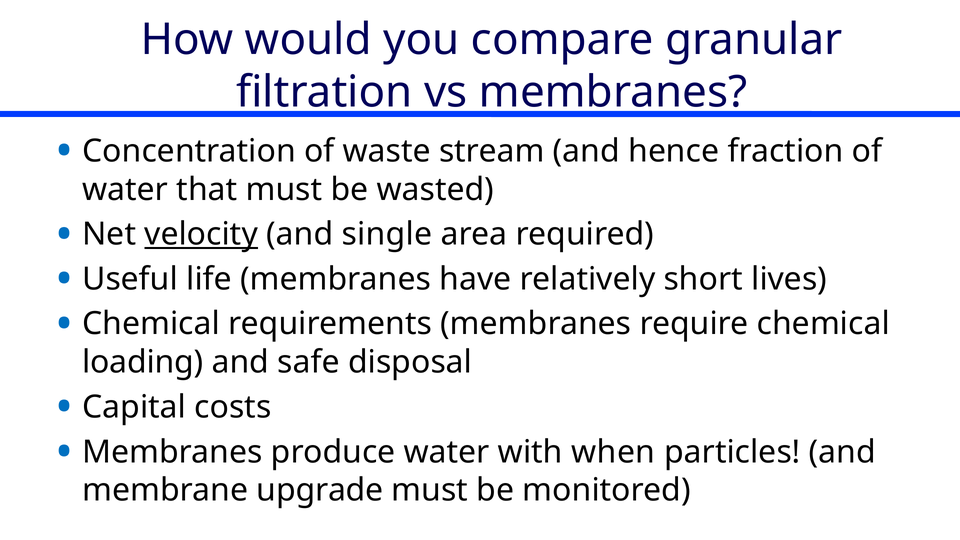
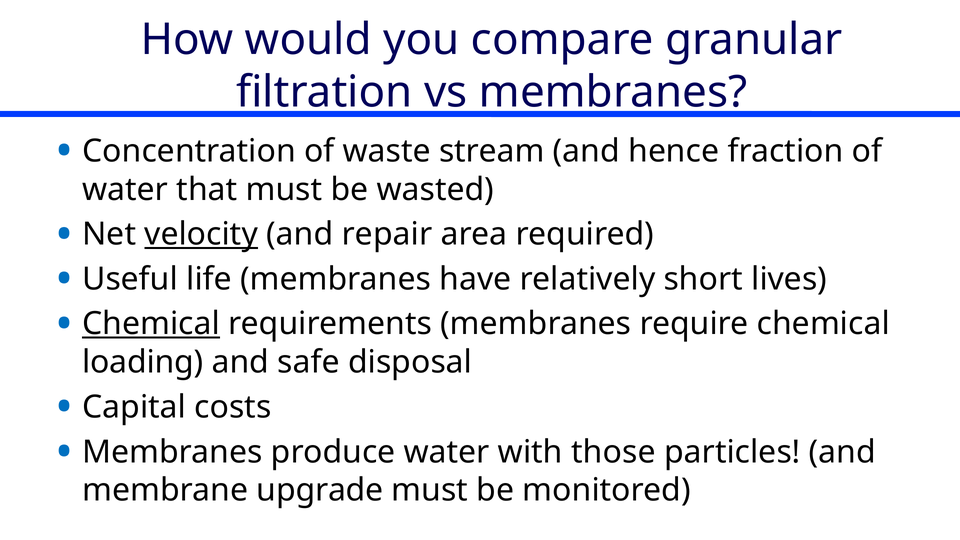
single: single -> repair
Chemical at (151, 324) underline: none -> present
when: when -> those
